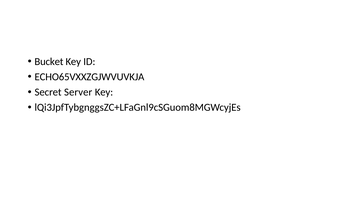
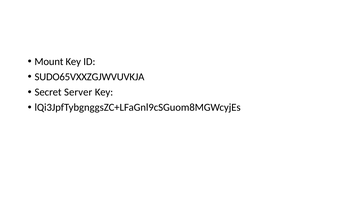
Bucket: Bucket -> Mount
ECHO65VXXZGJWVUVKJA: ECHO65VXXZGJWVUVKJA -> SUDO65VXXZGJWVUVKJA
